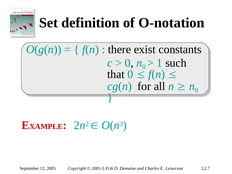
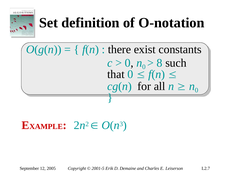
1: 1 -> 8
